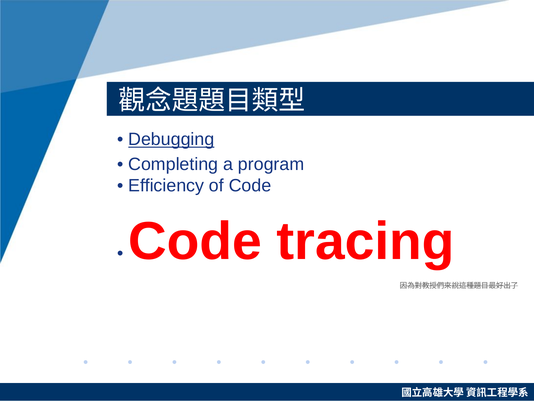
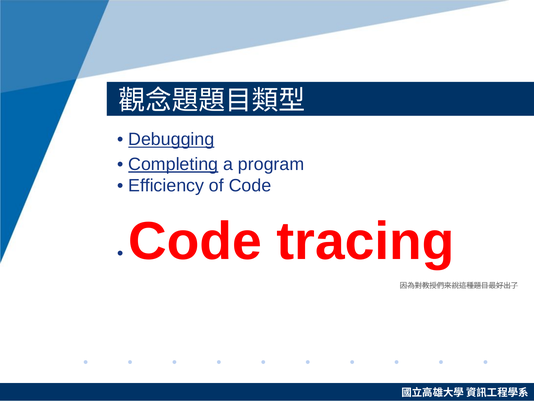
Completing underline: none -> present
